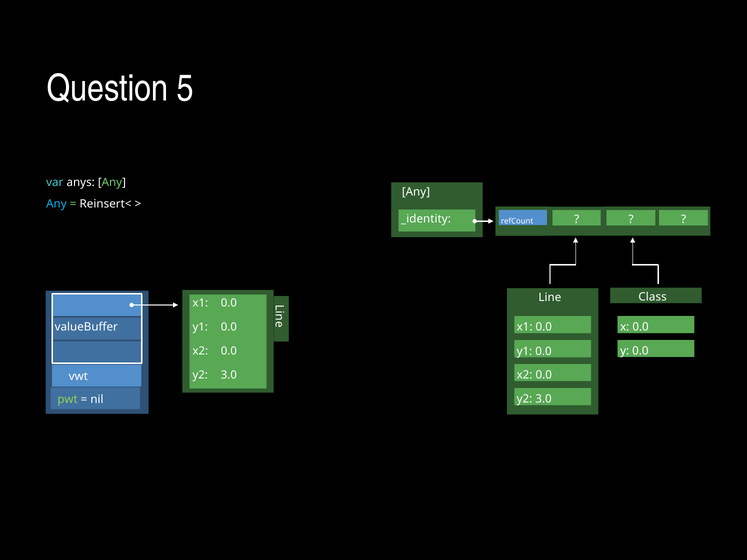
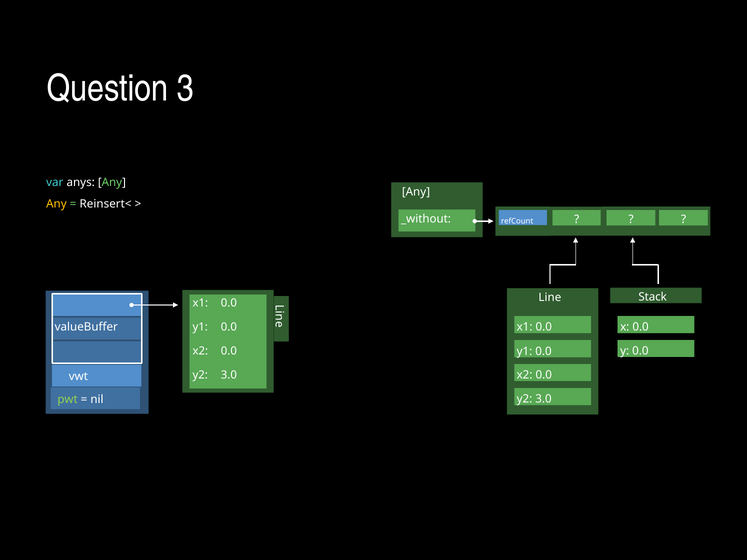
5: 5 -> 3
Any at (56, 204) colour: light blue -> yellow
_identity: _identity -> _without
Class: Class -> Stack
